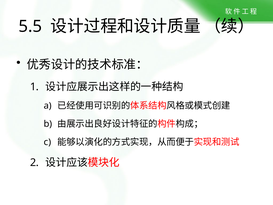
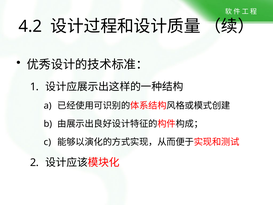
5.5: 5.5 -> 4.2
